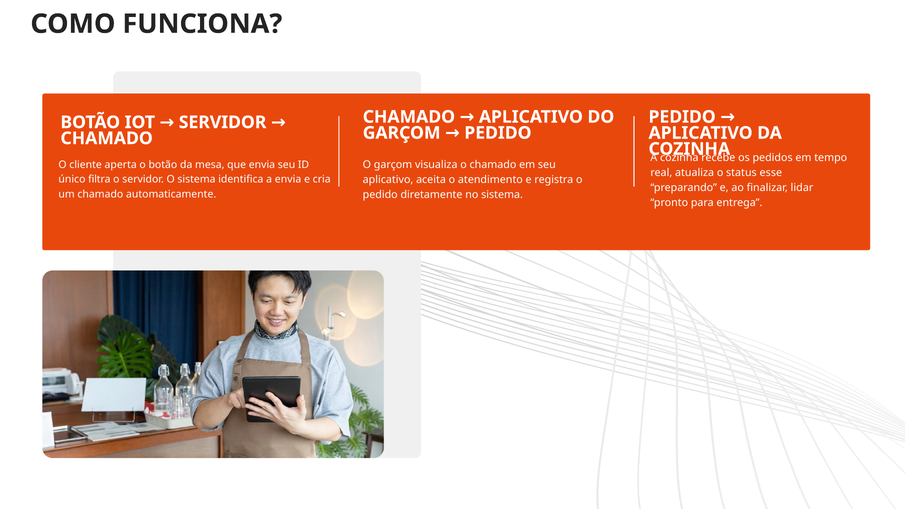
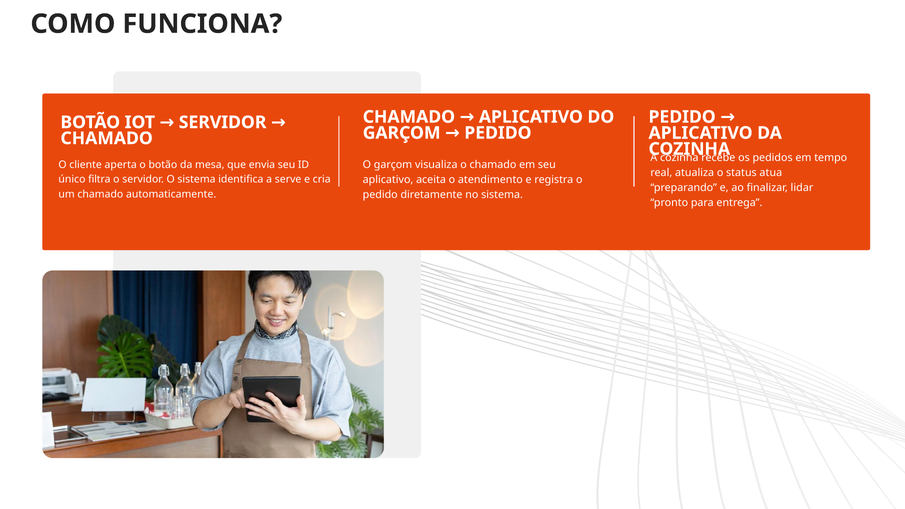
esse: esse -> atua
a envia: envia -> serve
